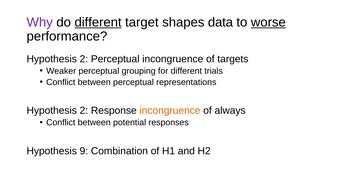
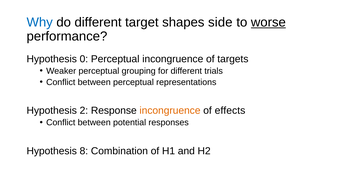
Why colour: purple -> blue
different at (98, 22) underline: present -> none
data: data -> side
2 at (84, 59): 2 -> 0
always: always -> effects
9: 9 -> 8
